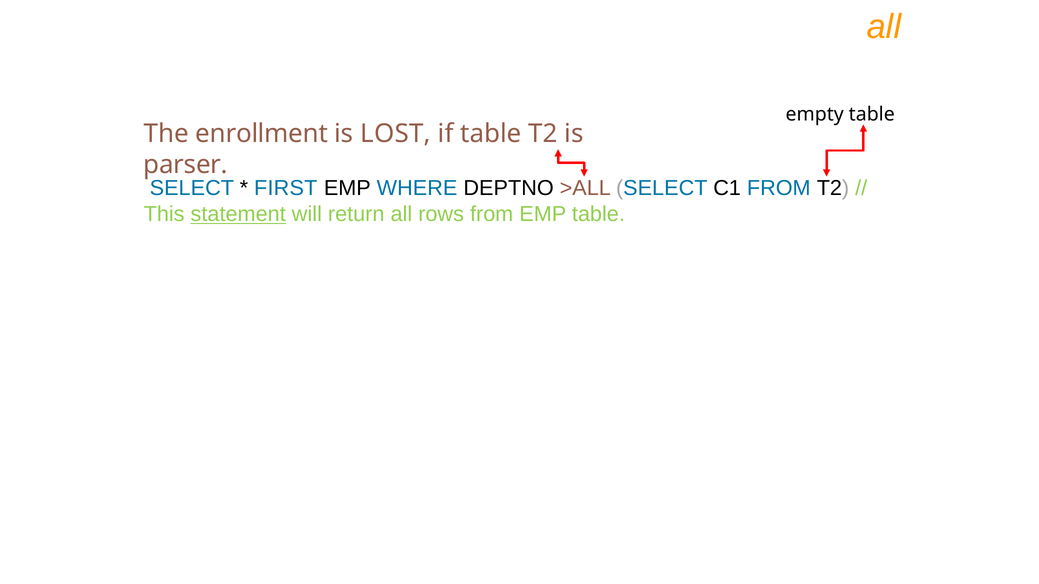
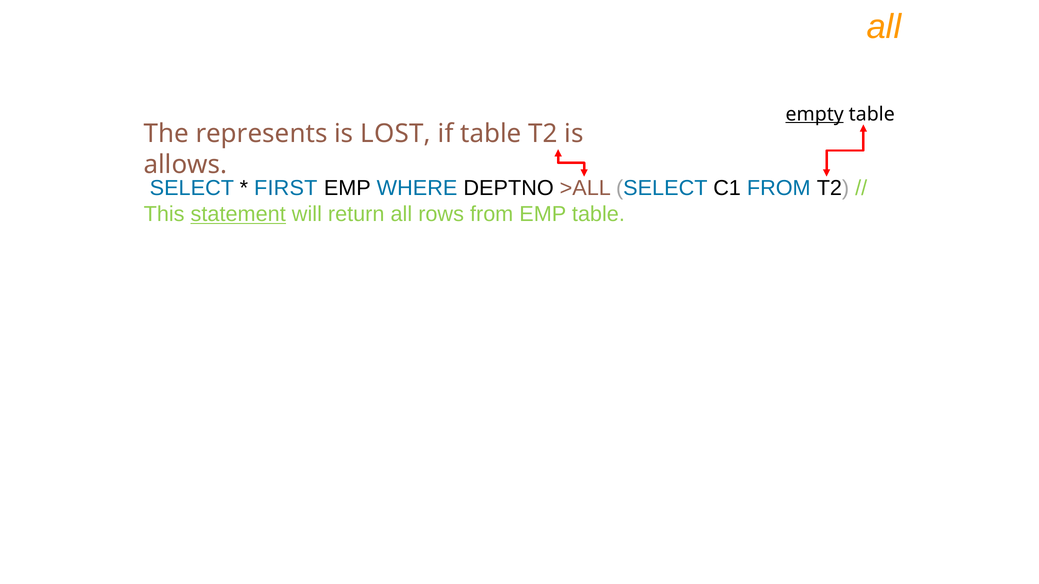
empty underline: none -> present
enrollment: enrollment -> represents
parser: parser -> allows
